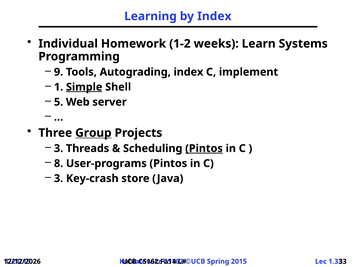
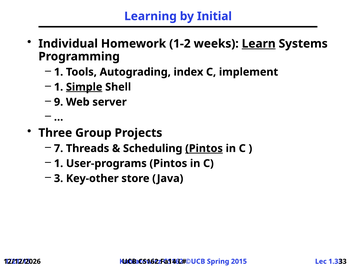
by Index: Index -> Initial
Learn underline: none -> present
9 at (59, 72): 9 -> 1
5: 5 -> 9
Group underline: present -> none
3 at (59, 148): 3 -> 7
8 at (59, 163): 8 -> 1
Key-crash: Key-crash -> Key-other
